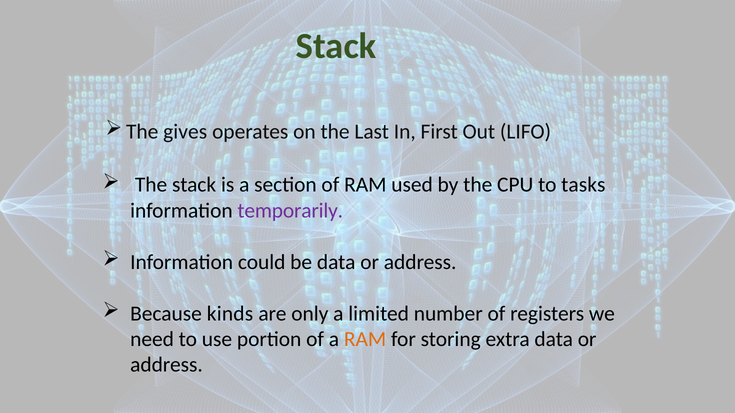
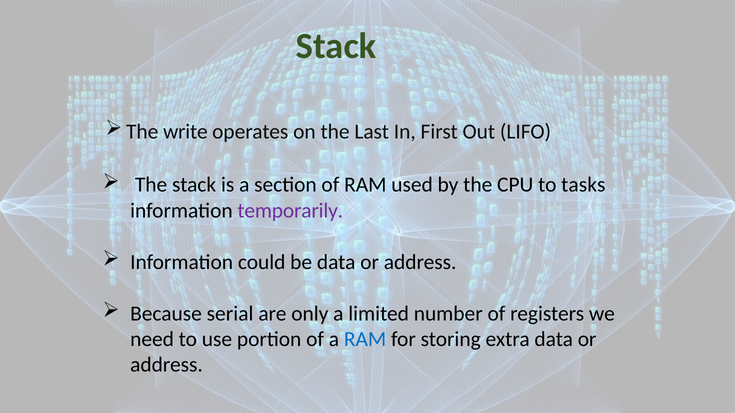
gives: gives -> write
kinds: kinds -> serial
RAM at (365, 340) colour: orange -> blue
